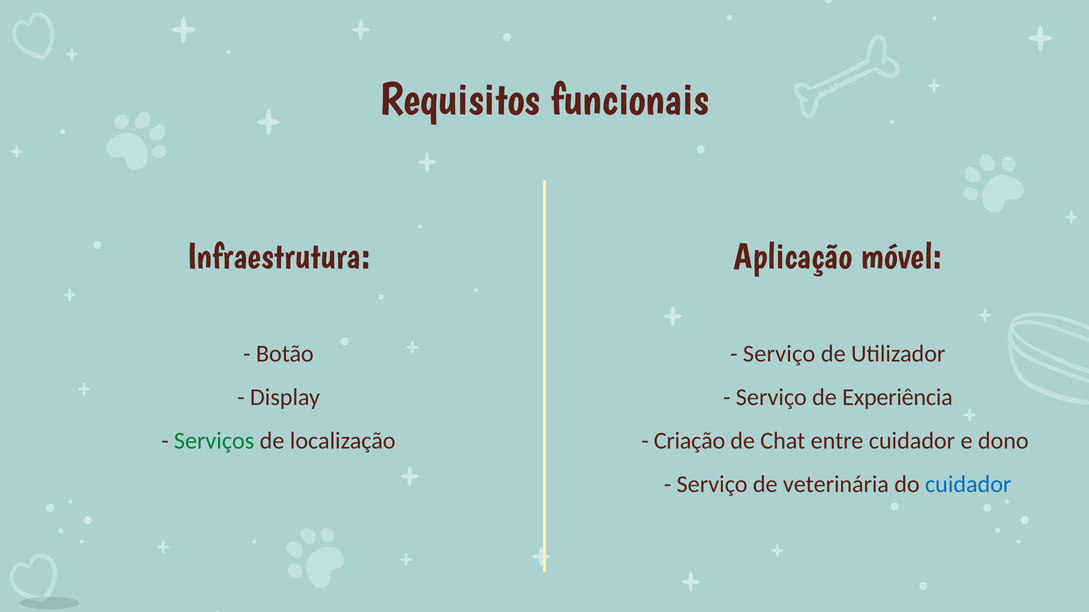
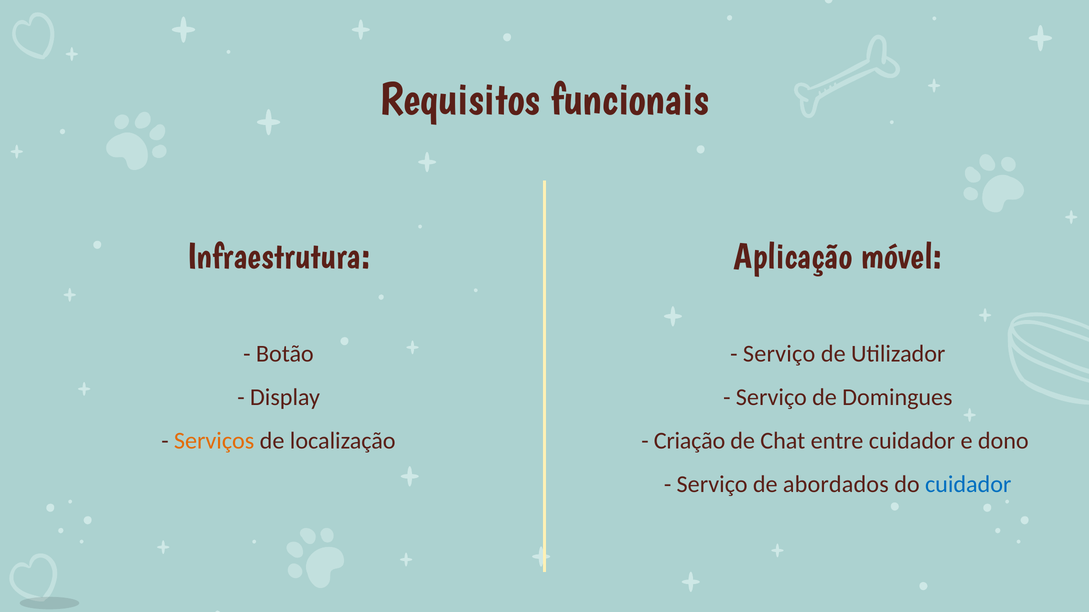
Experiência: Experiência -> Domingues
Serviços colour: green -> orange
veterinária: veterinária -> abordados
